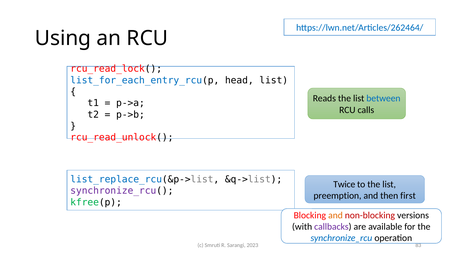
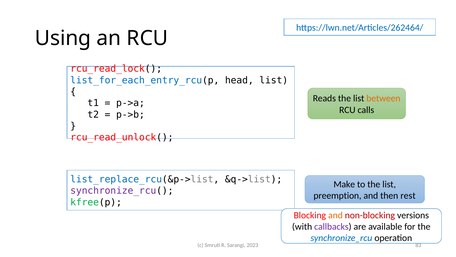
between colour: blue -> orange
Twice: Twice -> Make
first: first -> rest
